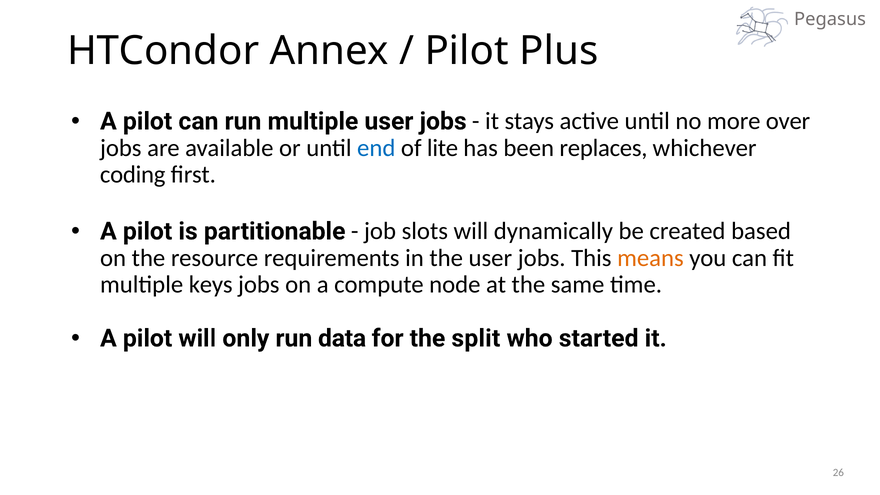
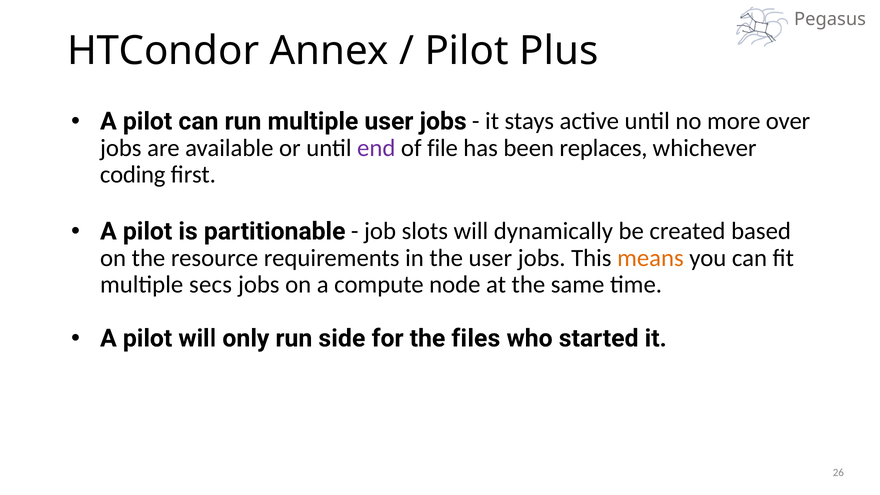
end colour: blue -> purple
lite: lite -> file
keys: keys -> secs
data: data -> side
split: split -> files
